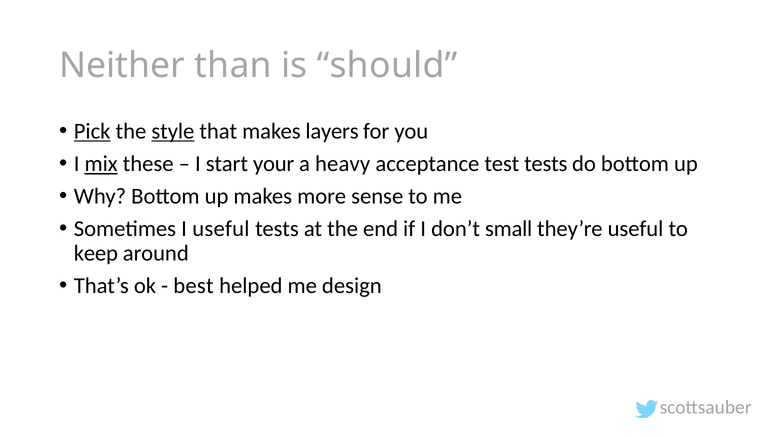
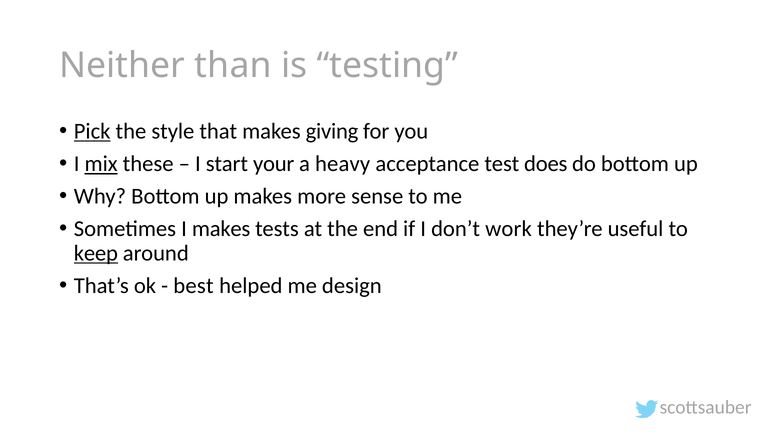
should: should -> testing
style underline: present -> none
layers: layers -> giving
test tests: tests -> does
I useful: useful -> makes
small: small -> work
keep underline: none -> present
